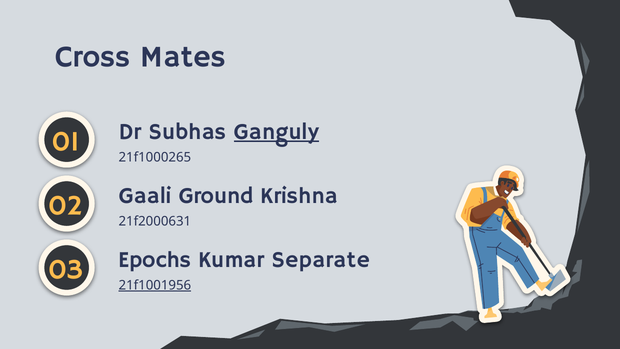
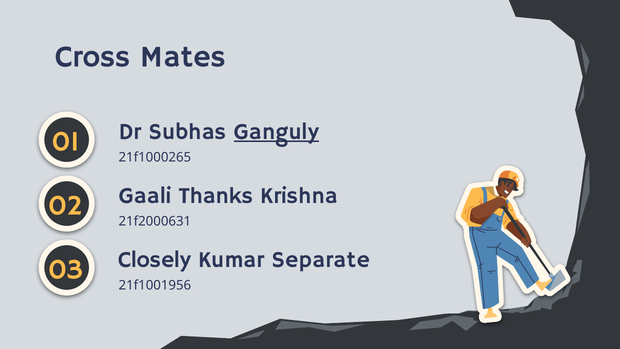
Ground: Ground -> Thanks
Epochs: Epochs -> Closely
21f1001956 underline: present -> none
